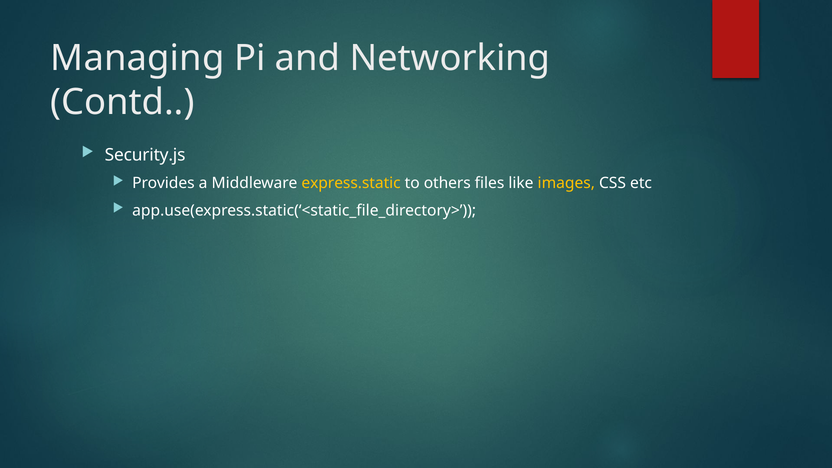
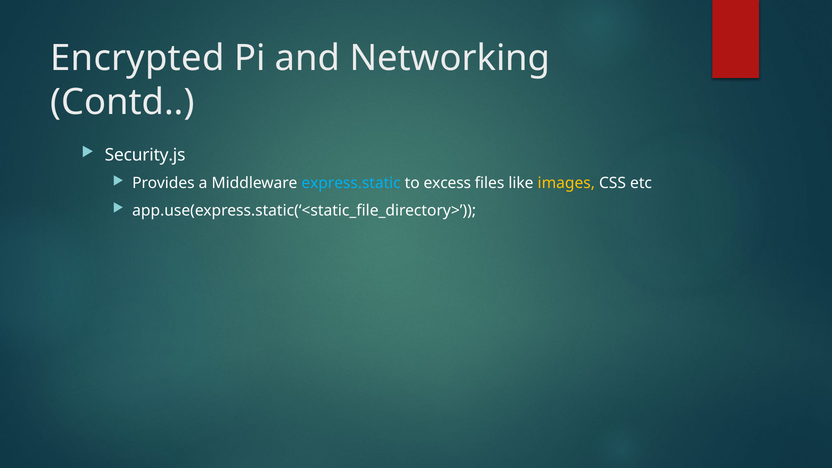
Managing: Managing -> Encrypted
express.static colour: yellow -> light blue
others: others -> excess
